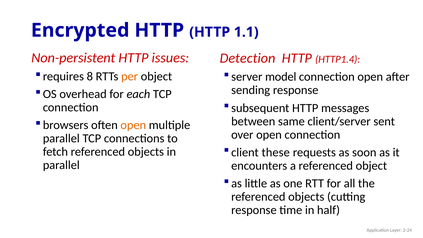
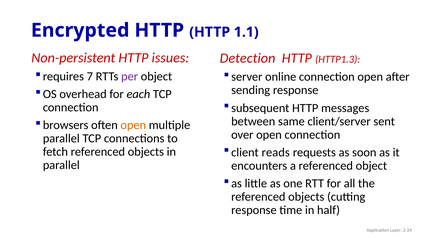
HTTP1.4: HTTP1.4 -> HTTP1.3
8: 8 -> 7
per colour: orange -> purple
model: model -> online
these: these -> reads
